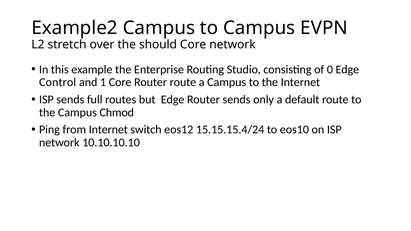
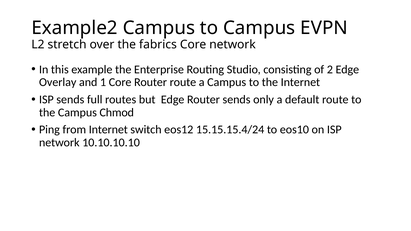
should: should -> fabrics
0: 0 -> 2
Control: Control -> Overlay
